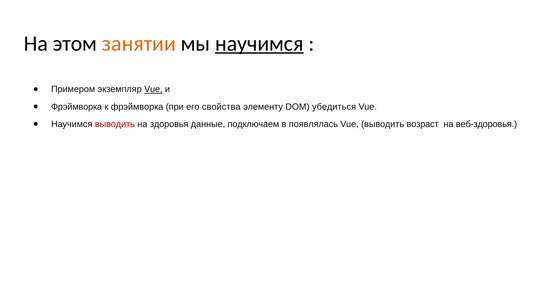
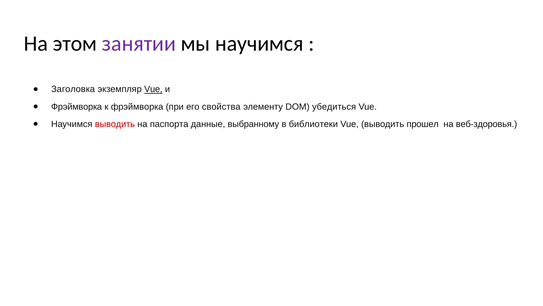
занятии colour: orange -> purple
научимся at (259, 44) underline: present -> none
Примером: Примером -> Заголовка
здоровья: здоровья -> паспорта
подключаем: подключаем -> выбранному
появлялась: появлялась -> библиотеки
возраст: возраст -> прошел
